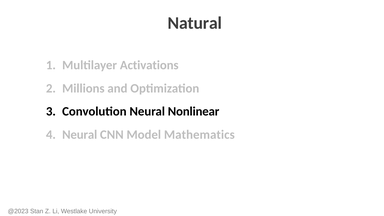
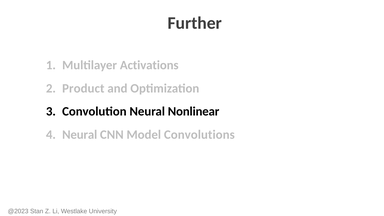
Natural: Natural -> Further
Millions: Millions -> Product
Mathematics: Mathematics -> Convolutions
